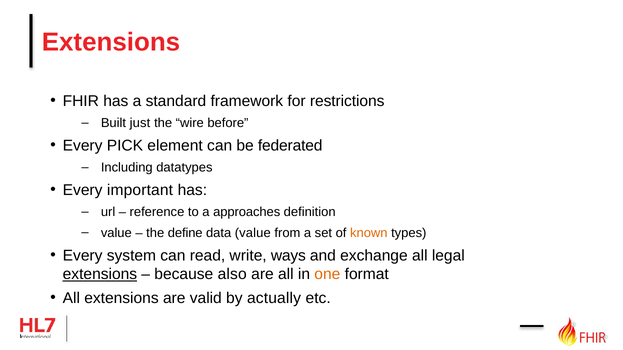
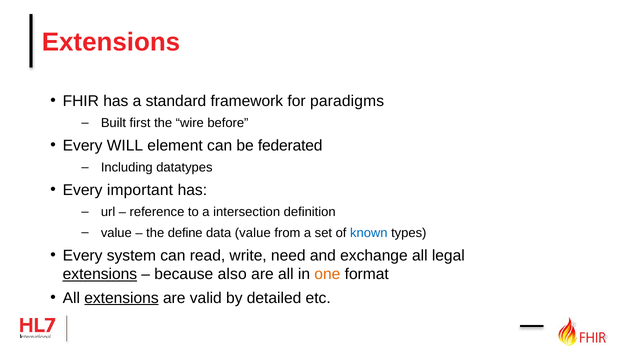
restrictions: restrictions -> paradigms
just: just -> first
PICK: PICK -> WILL
approaches: approaches -> intersection
known colour: orange -> blue
ways: ways -> need
extensions at (121, 298) underline: none -> present
actually: actually -> detailed
